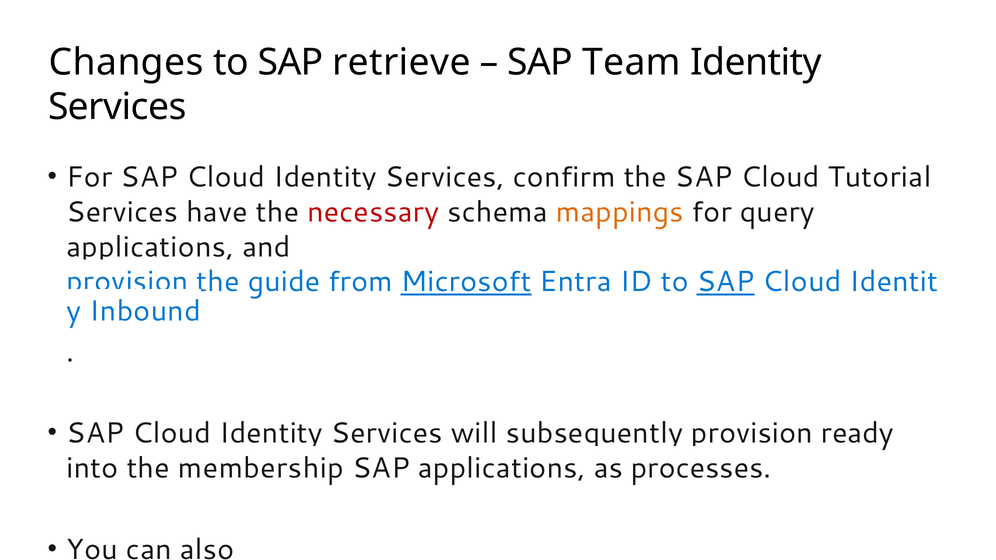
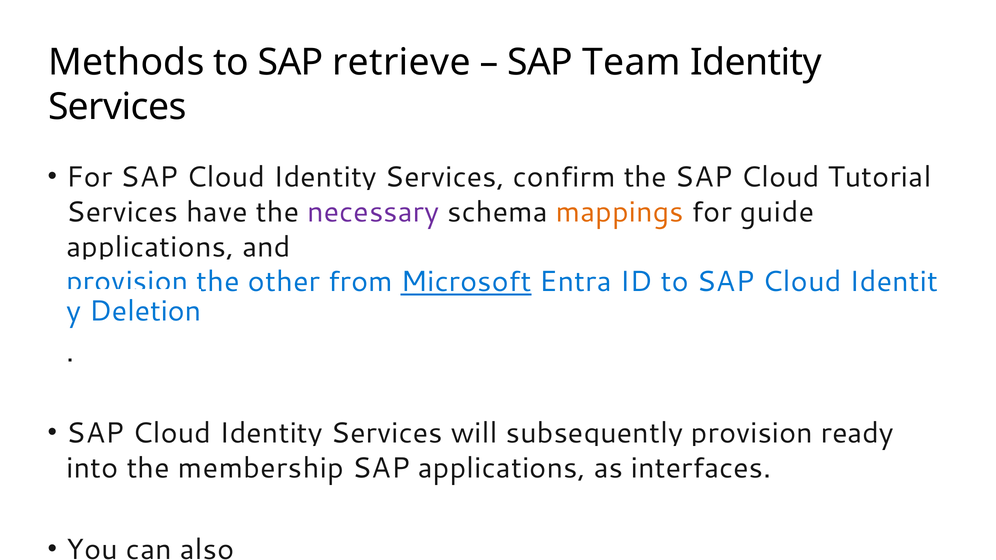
Changes at (126, 62): Changes -> Methods
necessary colour: red -> purple
query: query -> guide
guide: guide -> other
SAP at (726, 282) underline: present -> none
Inbound: Inbound -> Deletion
processes: processes -> interfaces
